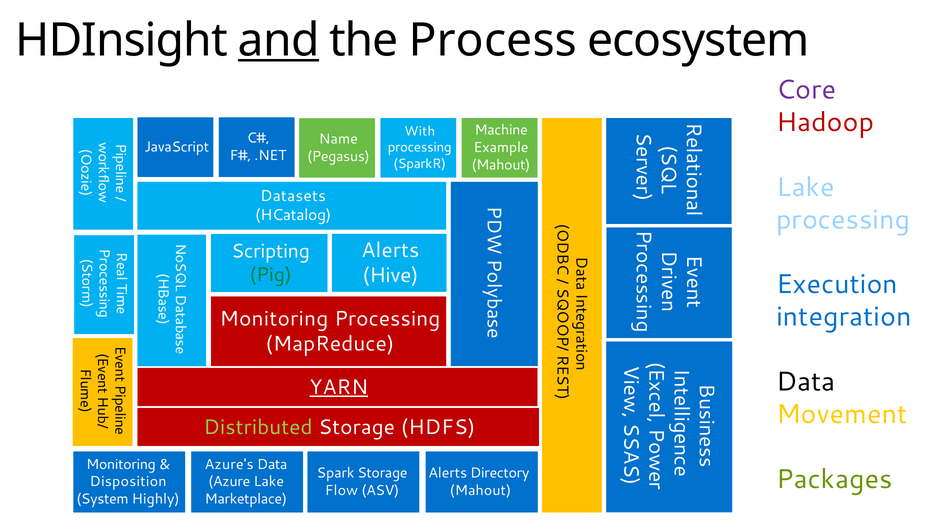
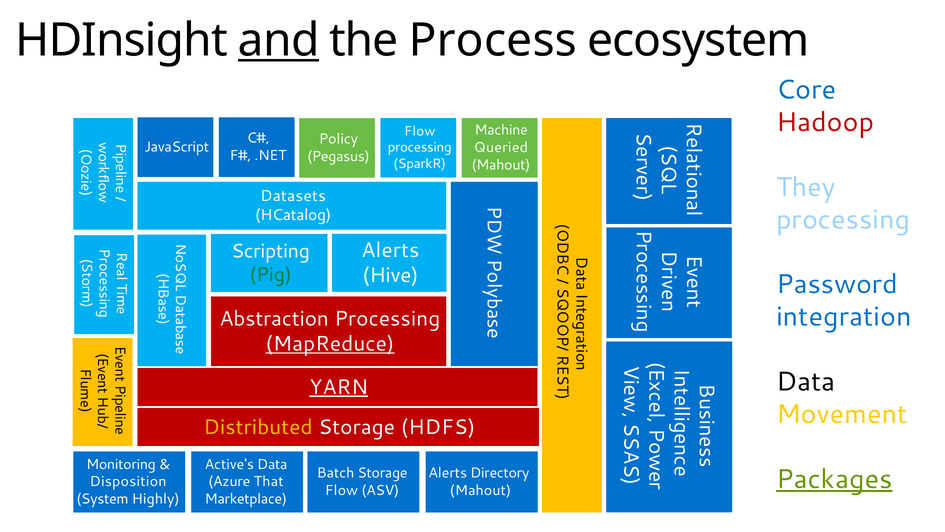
Core colour: purple -> blue
With at (420, 131): With -> Flow
Name: Name -> Policy
Example: Example -> Queried
Lake at (806, 187): Lake -> They
Execution: Execution -> Password
Monitoring at (274, 319): Monitoring -> Abstraction
MapReduce underline: none -> present
Distributed colour: light green -> yellow
Azure's: Azure's -> Active's
Spark: Spark -> Batch
Packages underline: none -> present
Azure Lake: Lake -> That
